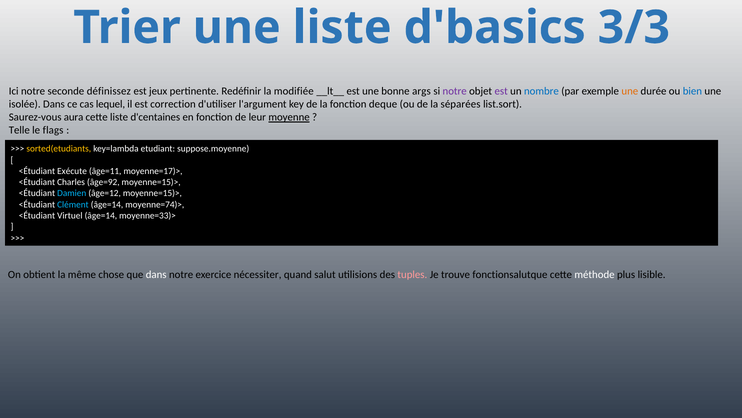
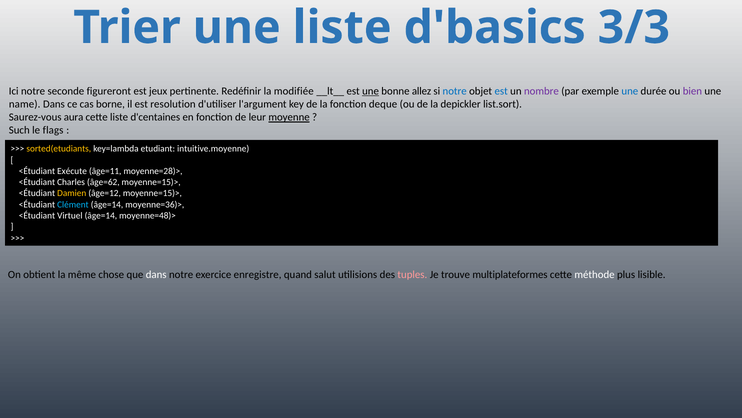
définissez: définissez -> figureront
une at (371, 91) underline: none -> present
args: args -> allez
notre at (455, 91) colour: purple -> blue
est at (501, 91) colour: purple -> blue
nombre colour: blue -> purple
une at (630, 91) colour: orange -> blue
bien colour: blue -> purple
isolée: isolée -> name
lequel: lequel -> borne
correction: correction -> resolution
séparées: séparées -> depickler
Telle: Telle -> Such
suppose.moyenne: suppose.moyenne -> intuitive.moyenne
moyenne=17)>: moyenne=17)> -> moyenne=28)>
âge=92: âge=92 -> âge=62
Damien colour: light blue -> yellow
moyenne=74)>: moyenne=74)> -> moyenne=36)>
moyenne=33)>: moyenne=33)> -> moyenne=48)>
nécessiter: nécessiter -> enregistre
fonctionsalutque: fonctionsalutque -> multiplateformes
